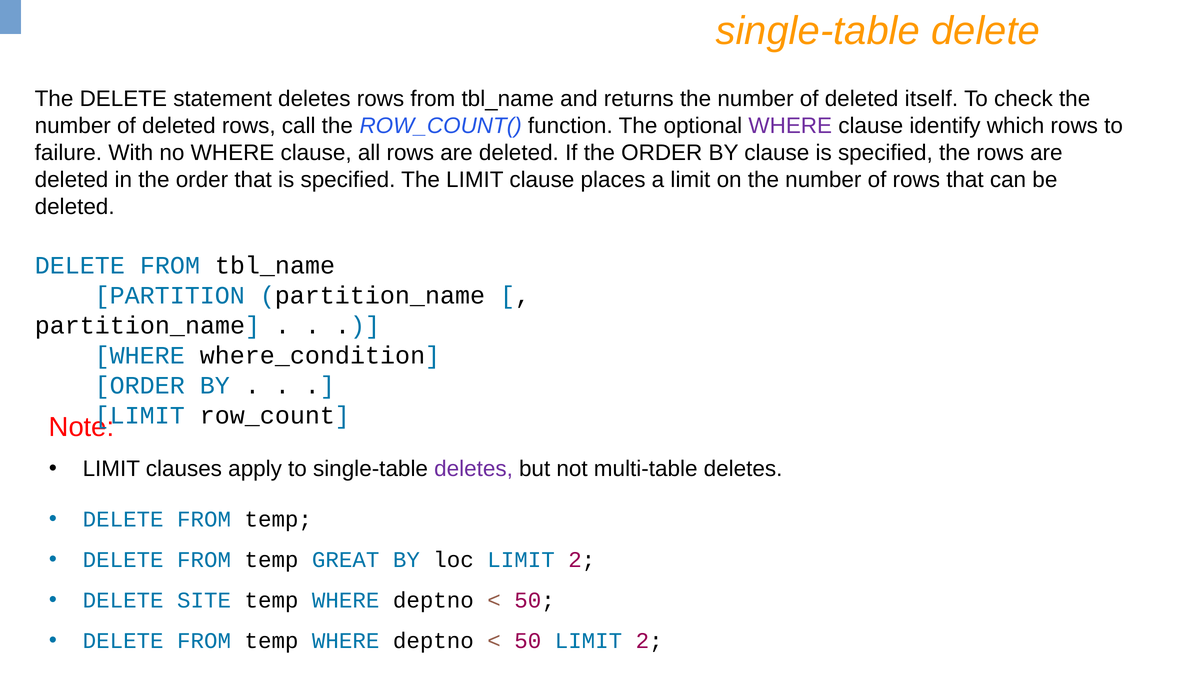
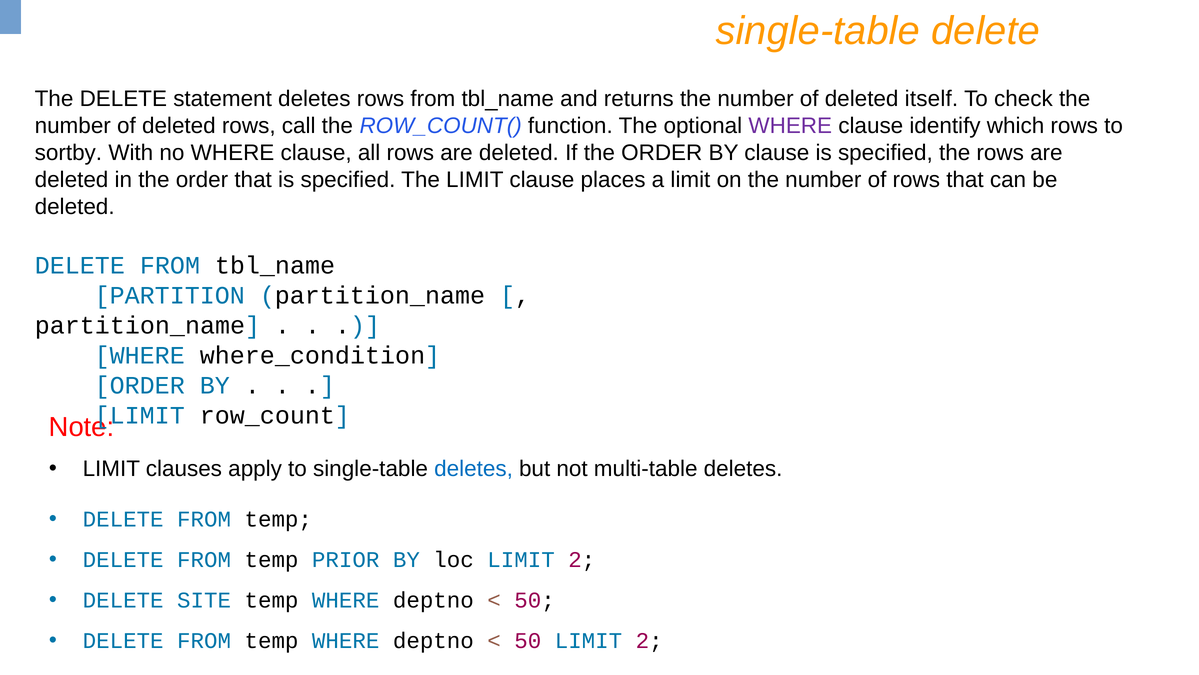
failure: failure -> sortby
deletes at (474, 469) colour: purple -> blue
GREAT: GREAT -> PRIOR
